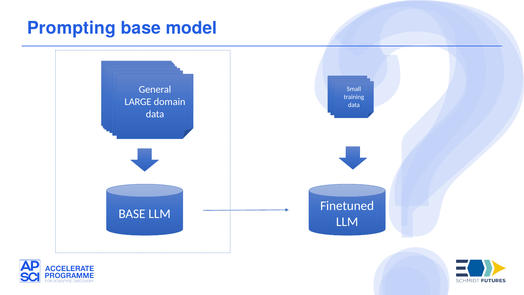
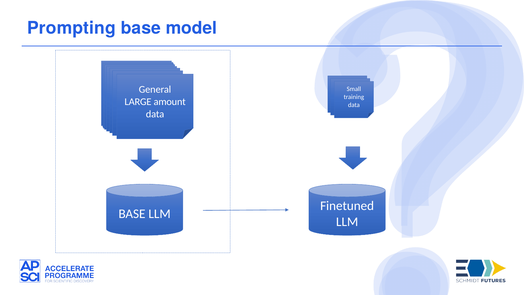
domain: domain -> amount
